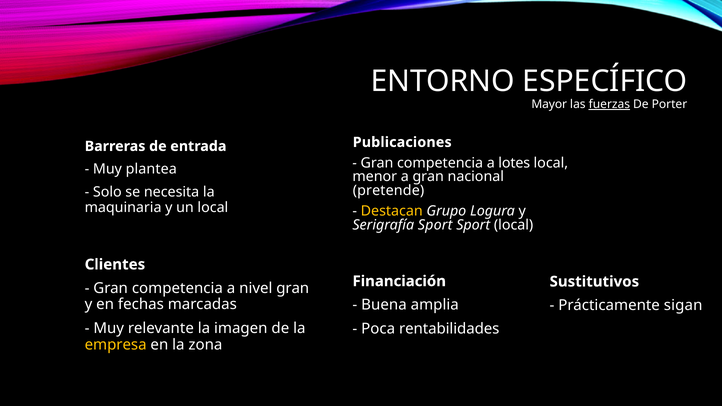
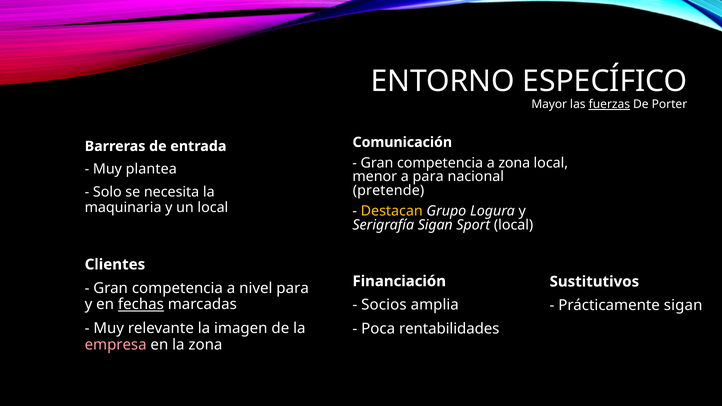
Publicaciones: Publicaciones -> Comunicación
a lotes: lotes -> zona
a gran: gran -> para
Serigrafía Sport: Sport -> Sigan
nivel gran: gran -> para
fechas underline: none -> present
Buena: Buena -> Socios
empresa colour: yellow -> pink
